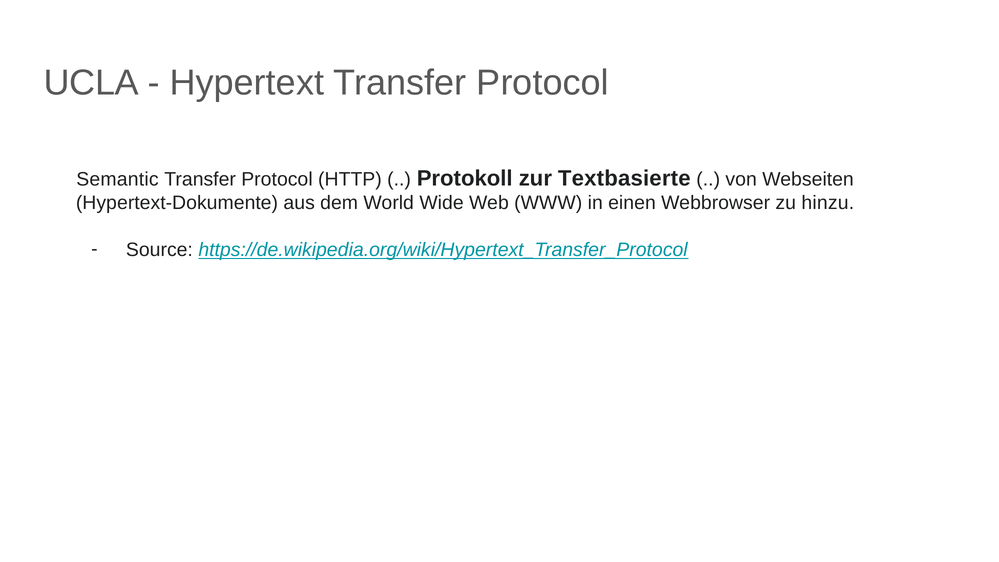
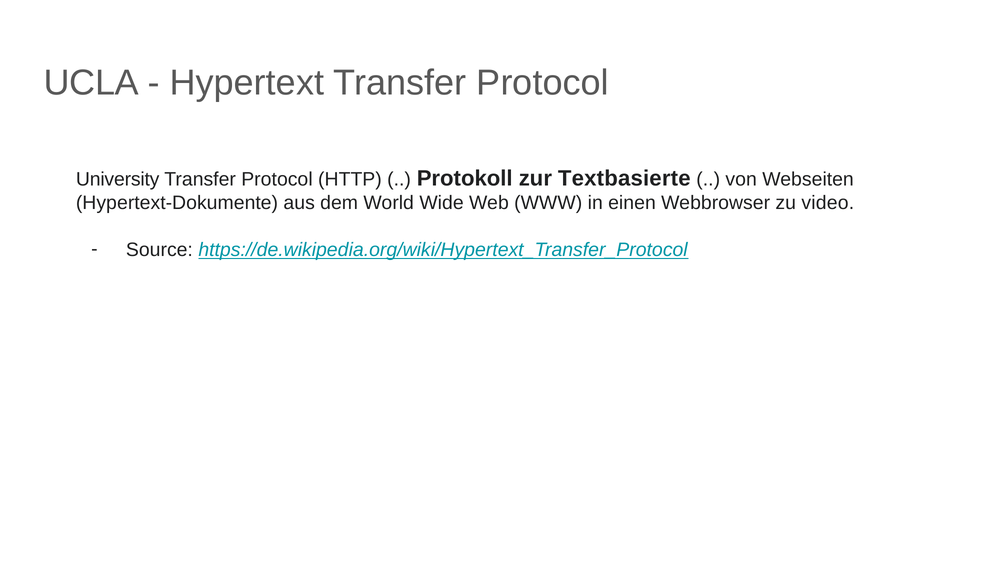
Semantic: Semantic -> University
hinzu: hinzu -> video
